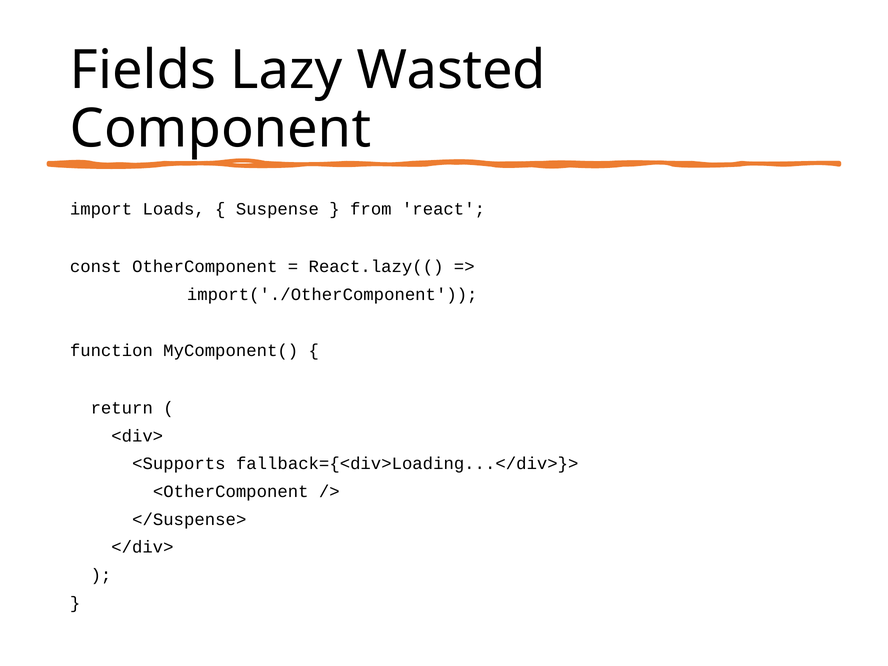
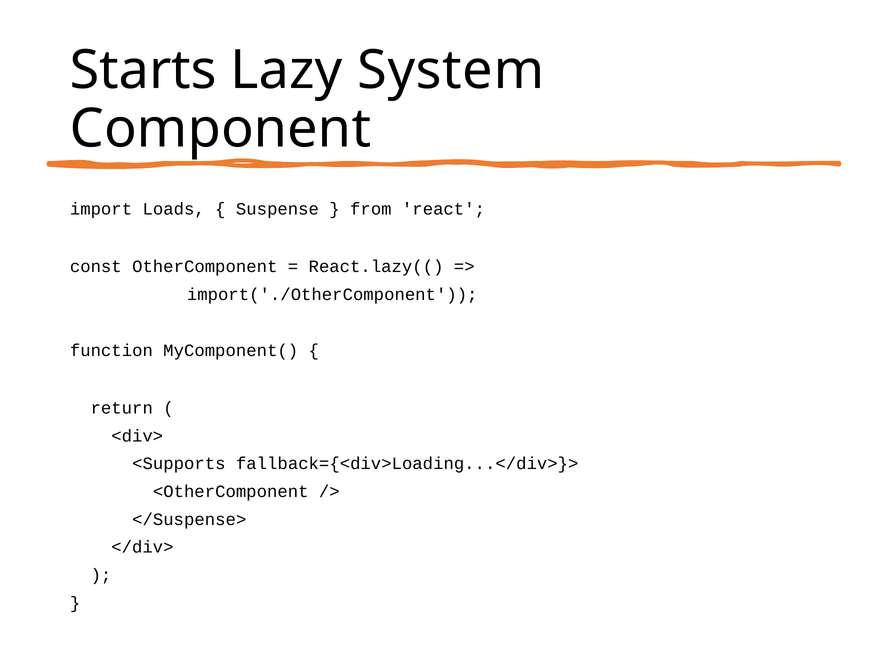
Fields: Fields -> Starts
Wasted: Wasted -> System
